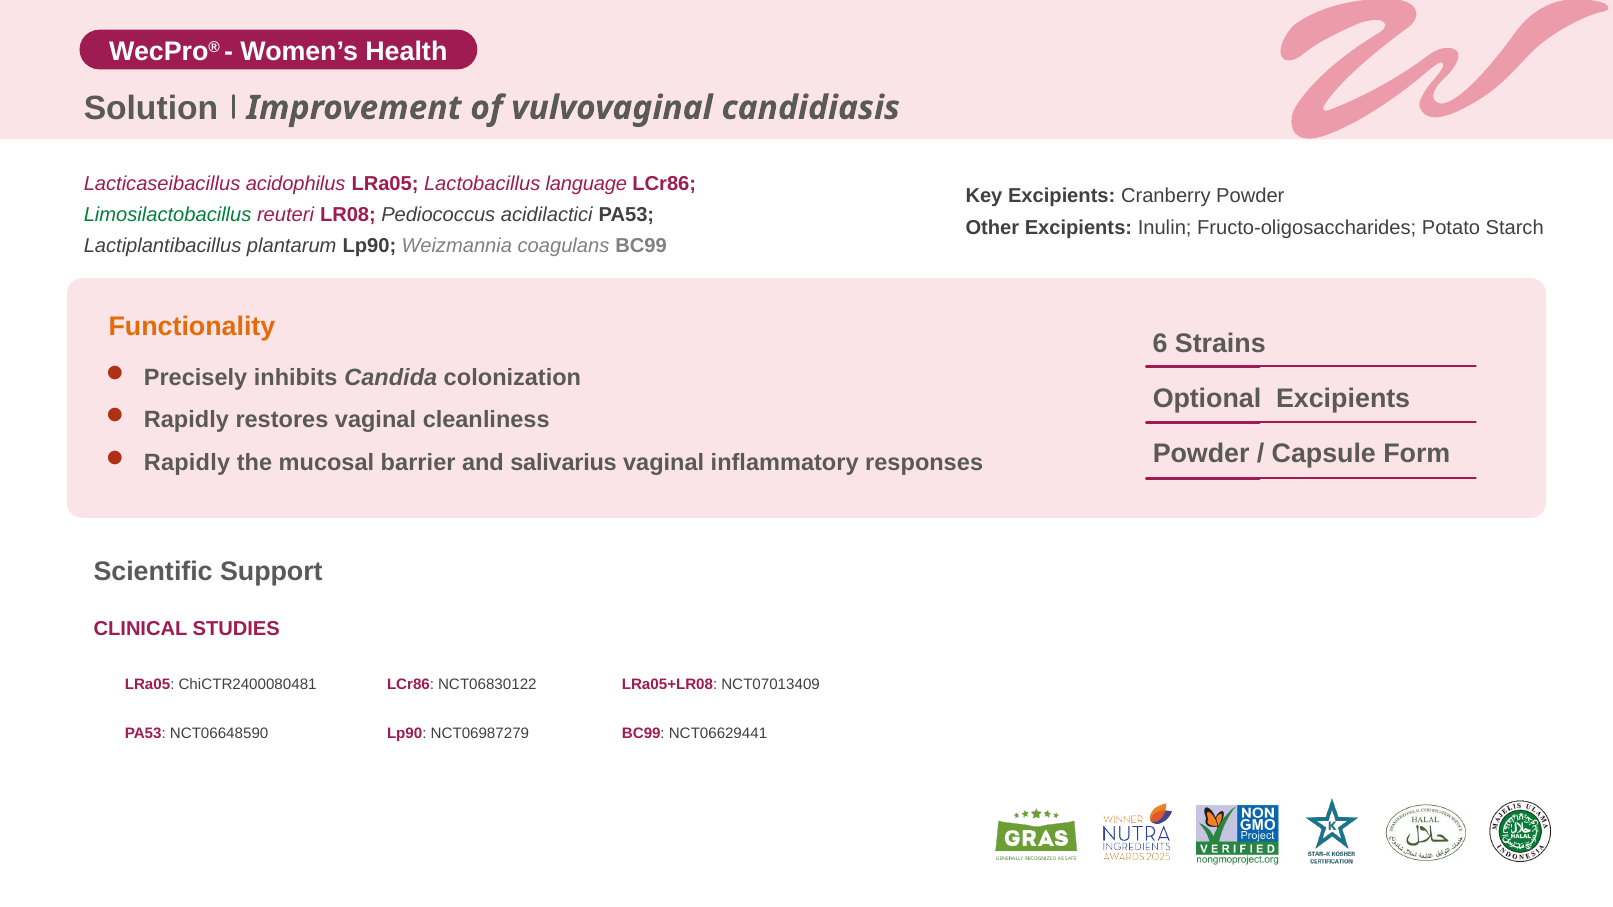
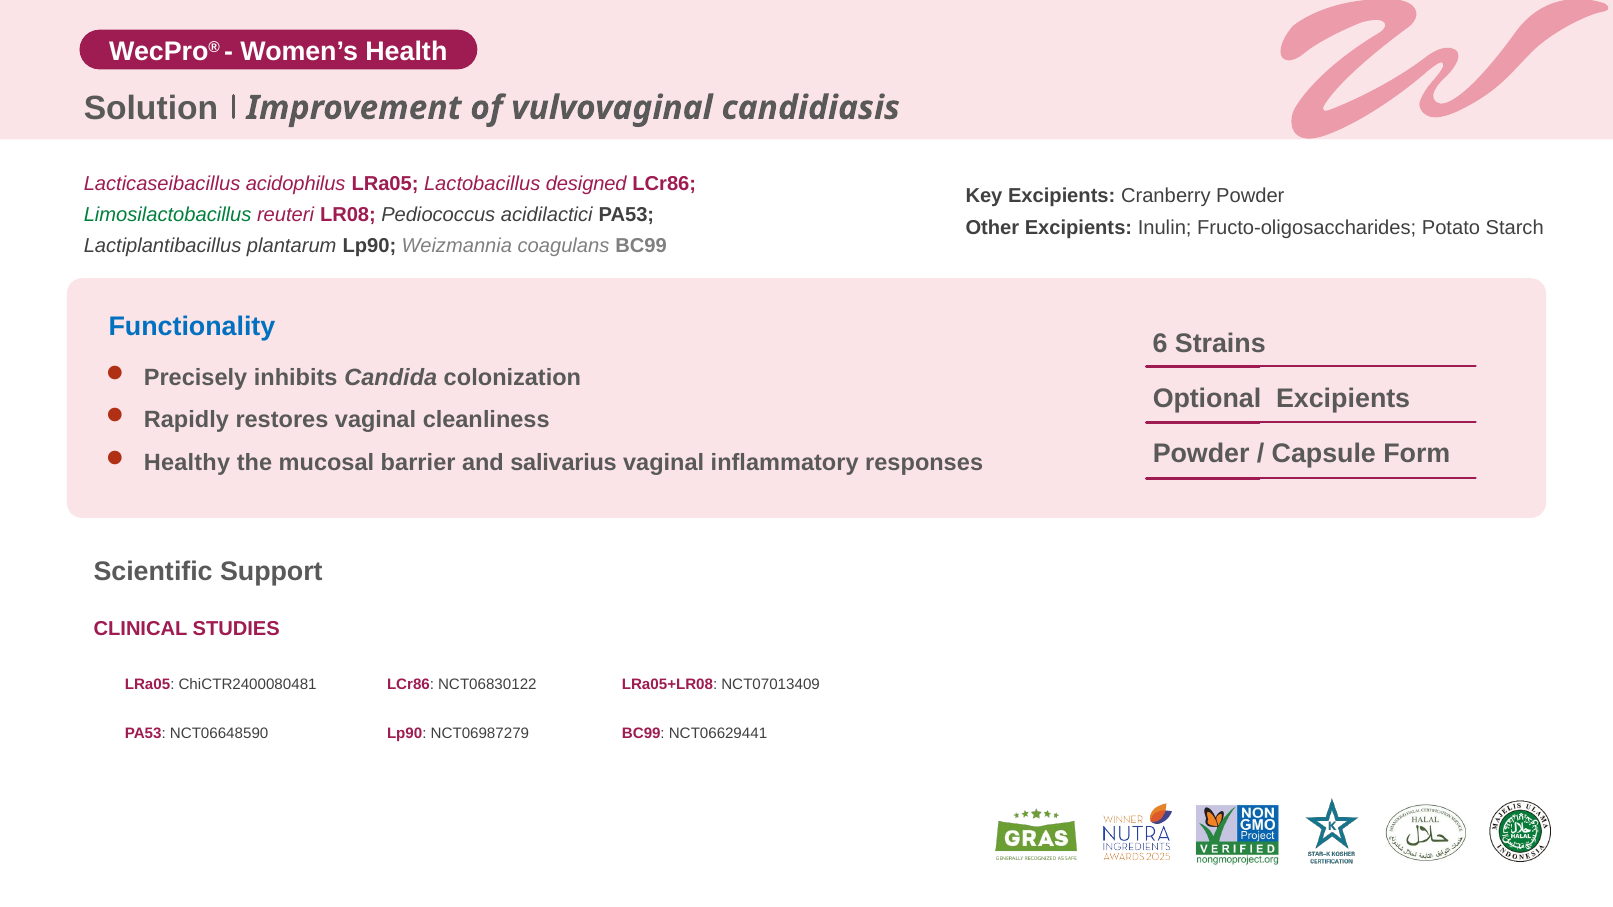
language: language -> designed
Functionality colour: orange -> blue
Rapidly at (187, 463): Rapidly -> Healthy
